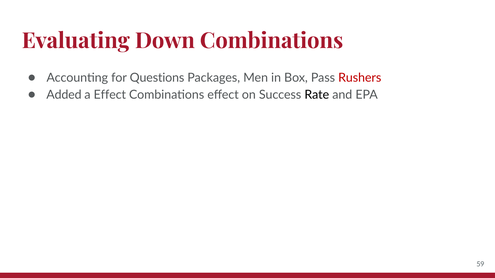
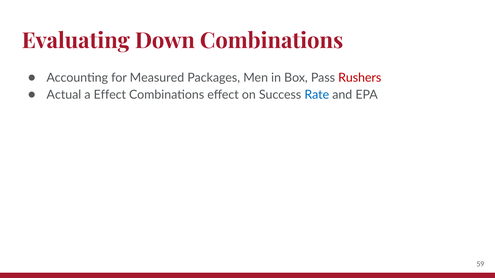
Questions: Questions -> Measured
Added: Added -> Actual
Rate colour: black -> blue
